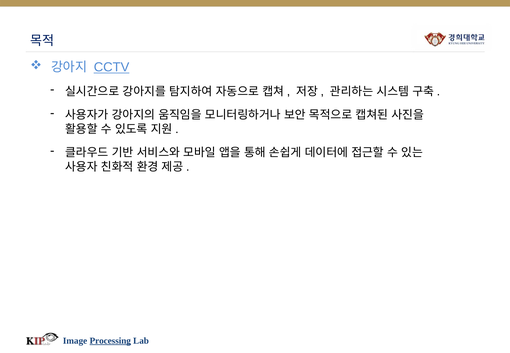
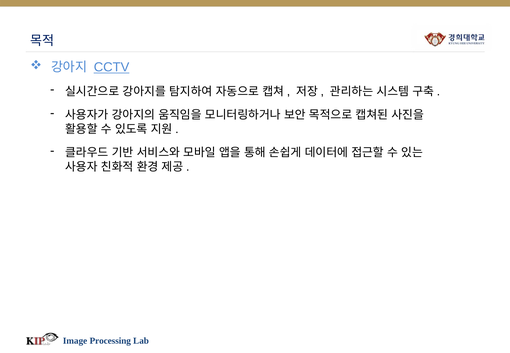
Processing underline: present -> none
